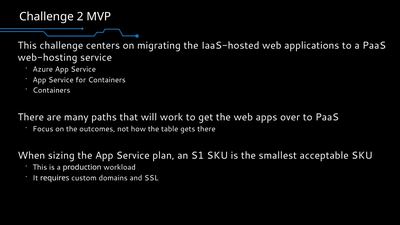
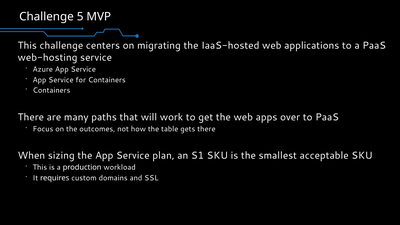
2: 2 -> 5
